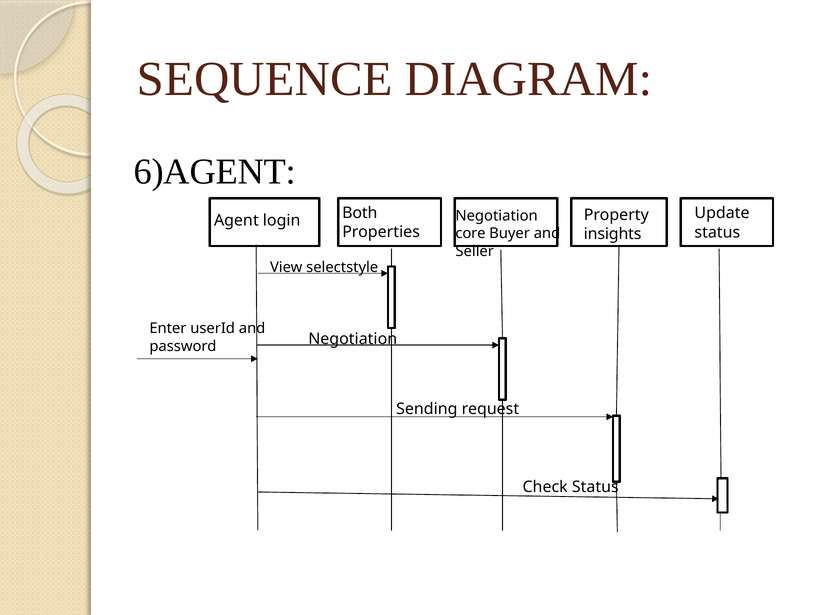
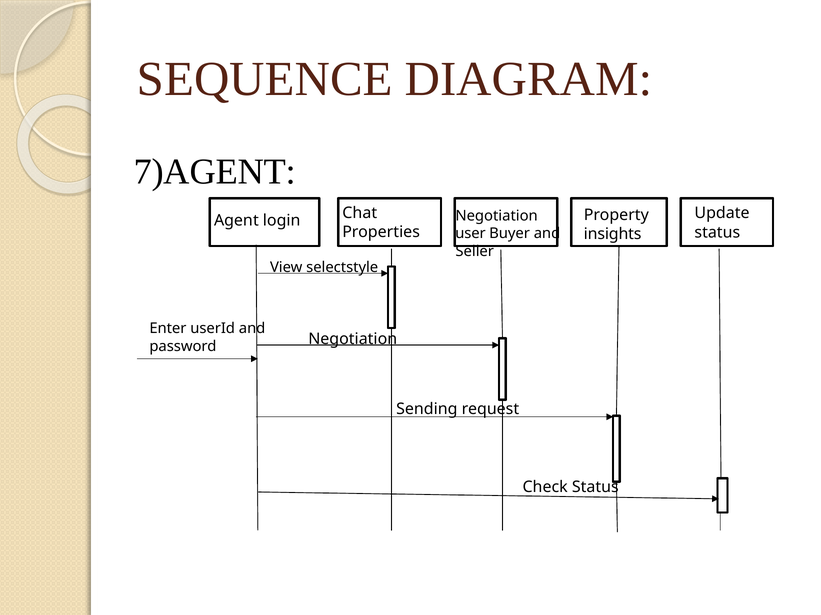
6)AGENT: 6)AGENT -> 7)AGENT
Both: Both -> Chat
core: core -> user
